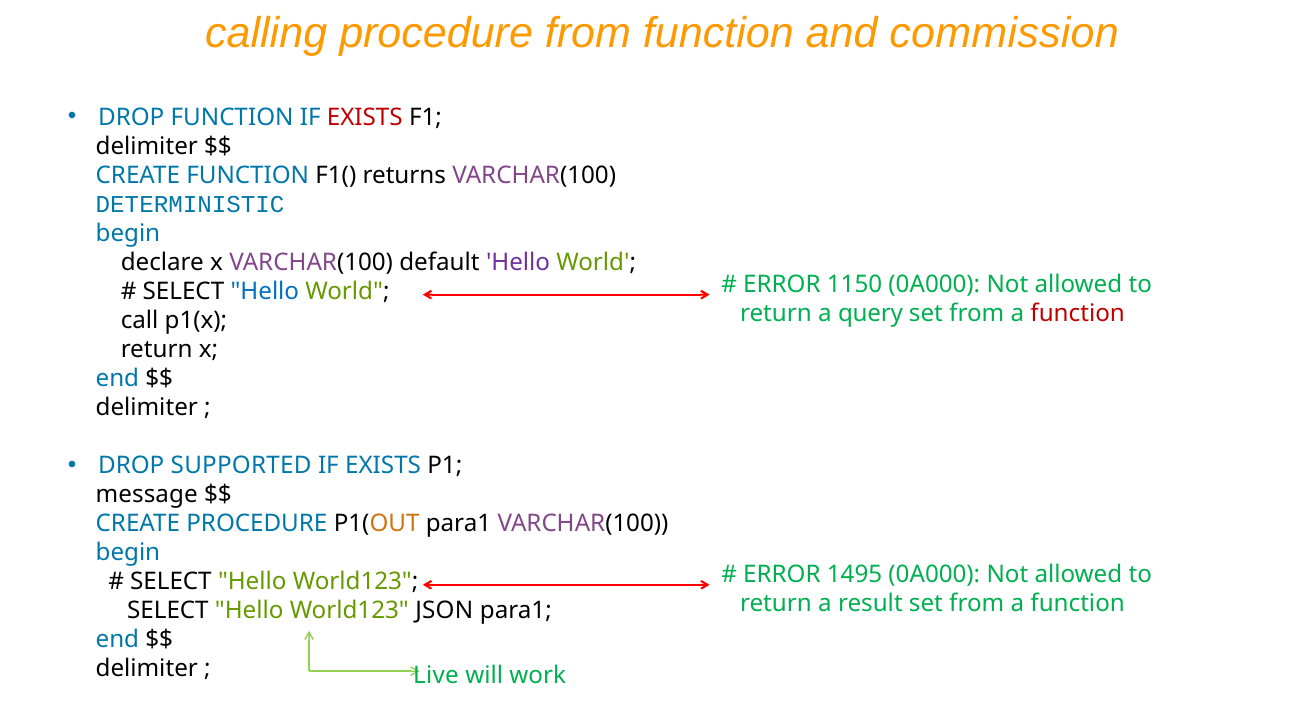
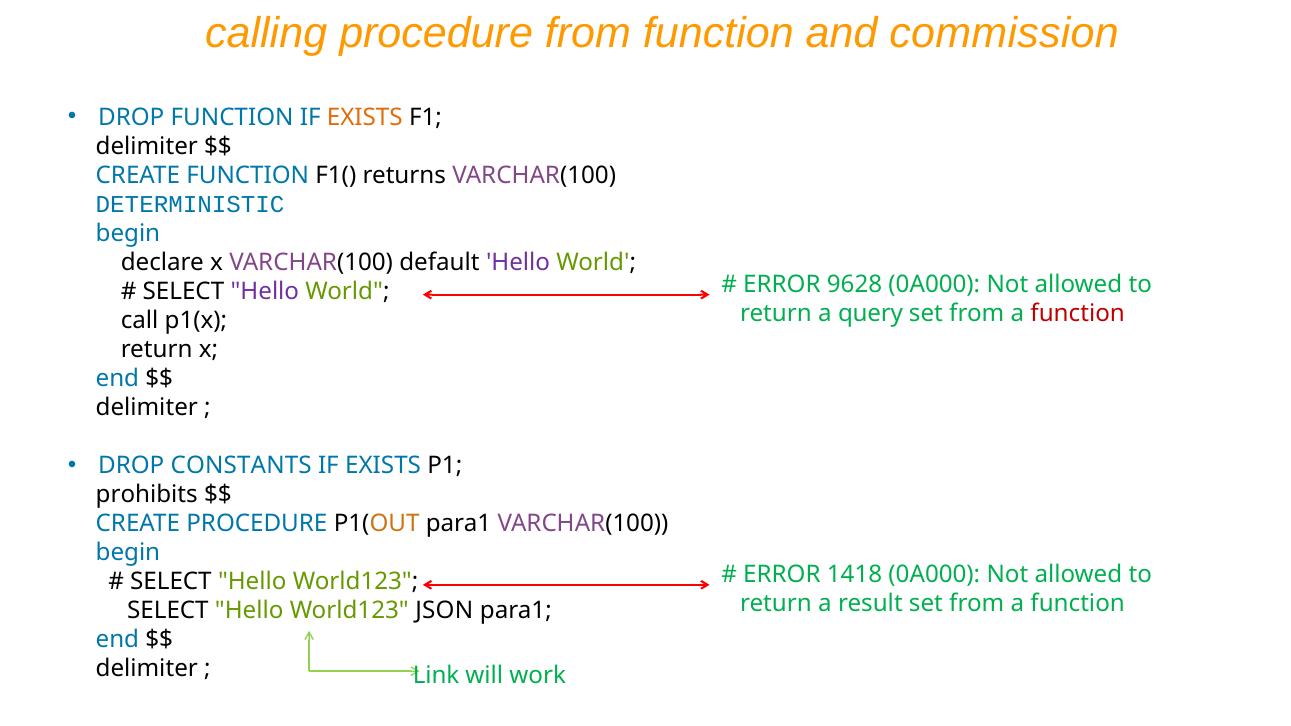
EXISTS at (365, 117) colour: red -> orange
1150: 1150 -> 9628
Hello at (265, 291) colour: blue -> purple
SUPPORTED: SUPPORTED -> CONSTANTS
message: message -> prohibits
1495: 1495 -> 1418
Live: Live -> Link
